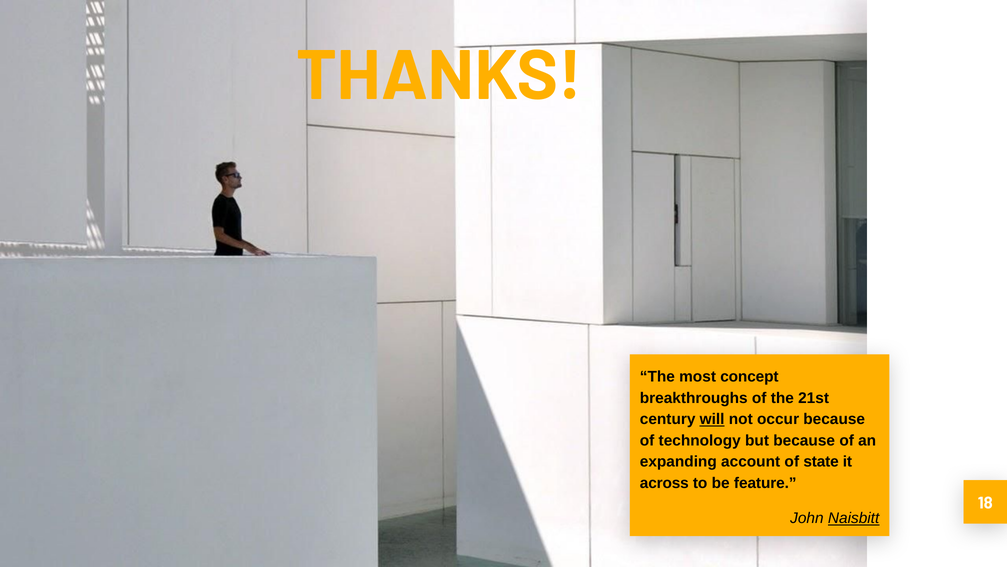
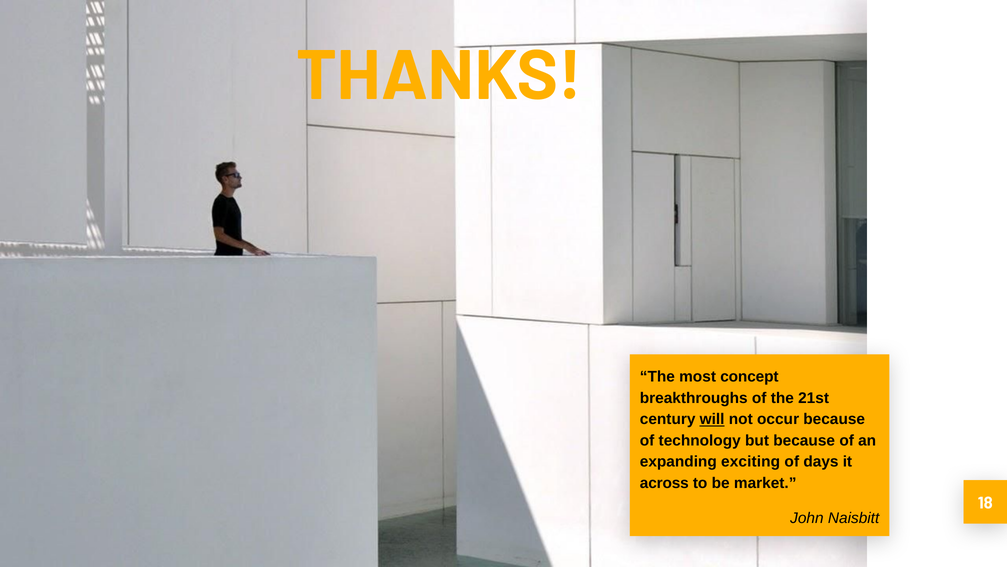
account: account -> exciting
state: state -> days
feature: feature -> market
Naisbitt underline: present -> none
